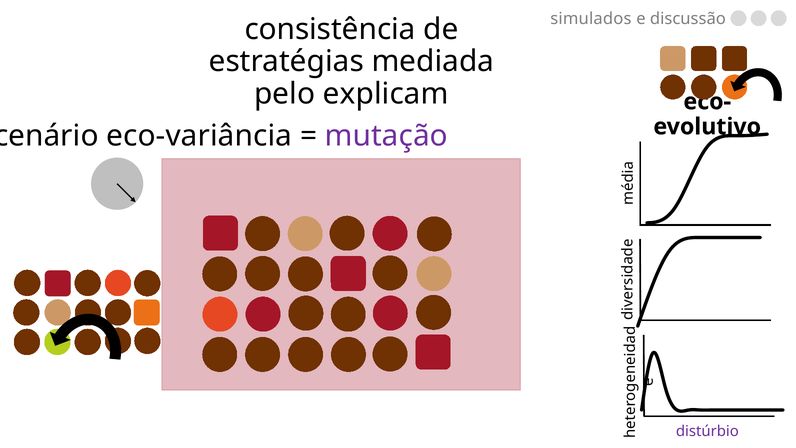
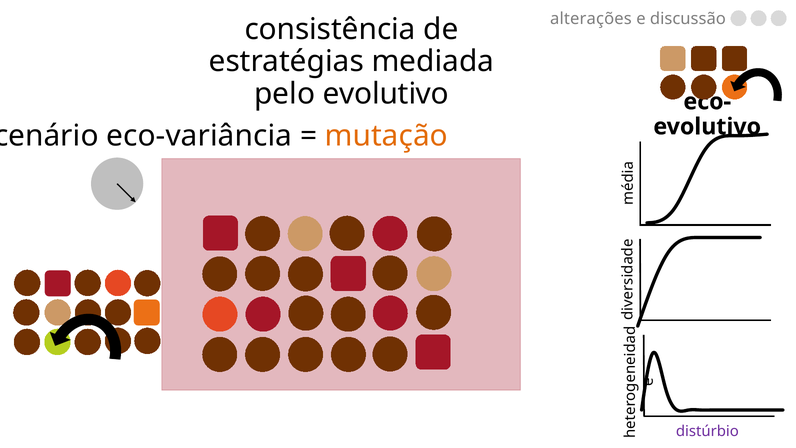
simulados: simulados -> alterações
pelo explicam: explicam -> evolutivo
mutação colour: purple -> orange
